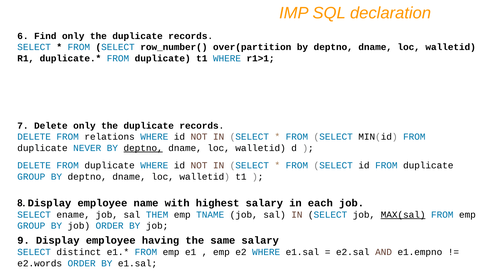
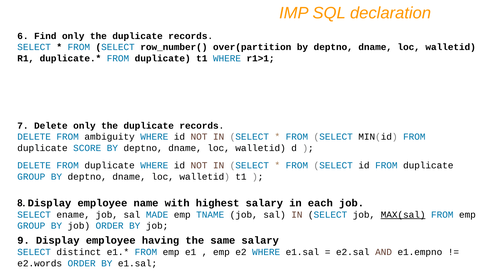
relations: relations -> ambiguity
NEVER: NEVER -> SCORE
deptno at (143, 148) underline: present -> none
THEM: THEM -> MADE
